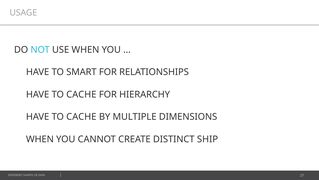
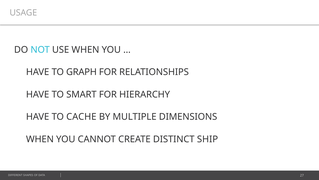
SMART: SMART -> GRAPH
CACHE at (81, 94): CACHE -> SMART
